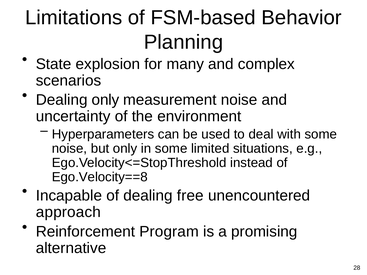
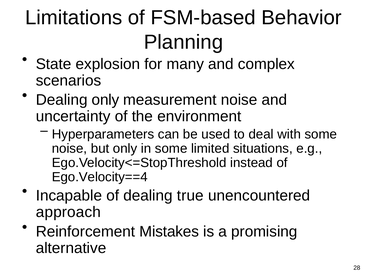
Ego.Velocity==8: Ego.Velocity==8 -> Ego.Velocity==4
free: free -> true
Program: Program -> Mistakes
